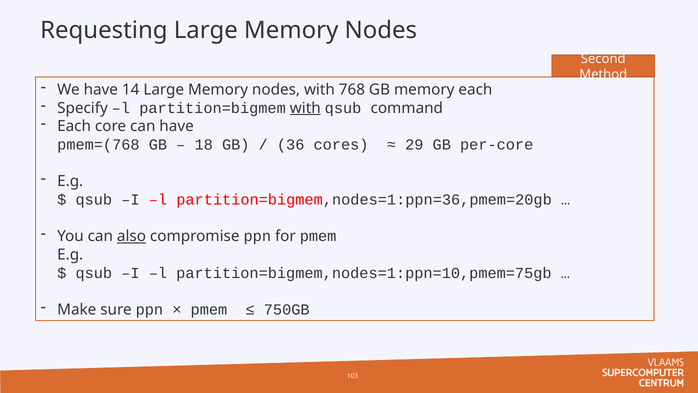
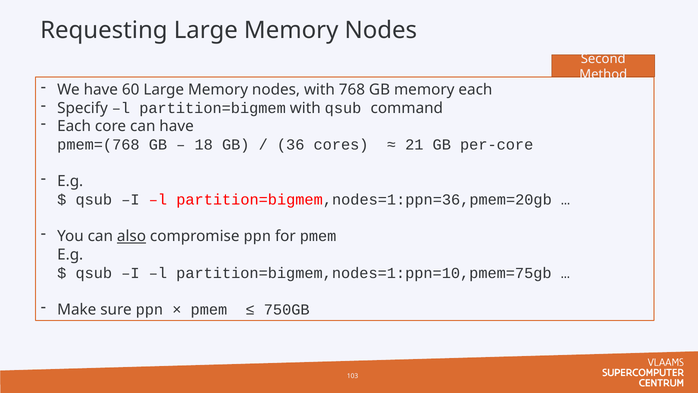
14: 14 -> 60
with at (305, 108) underline: present -> none
29: 29 -> 21
